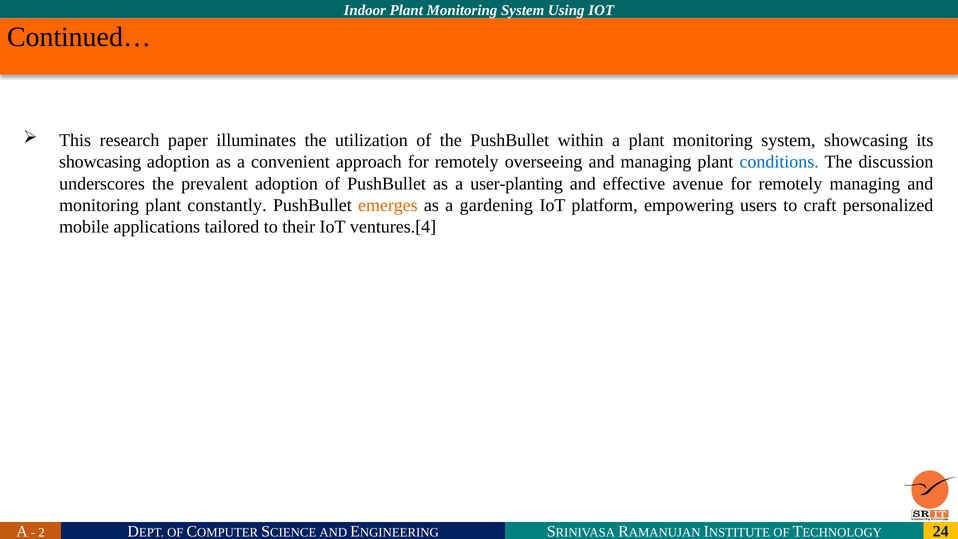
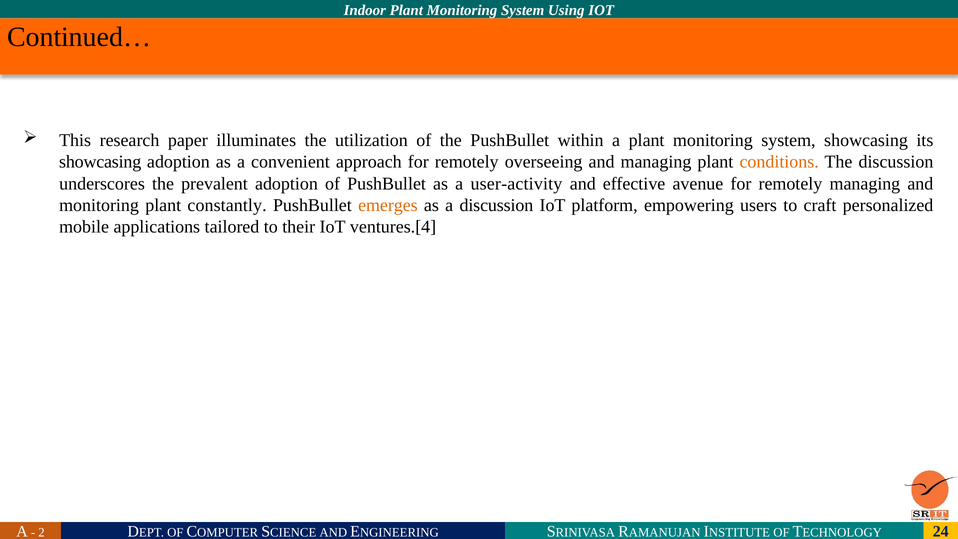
conditions colour: blue -> orange
user-planting: user-planting -> user-activity
a gardening: gardening -> discussion
